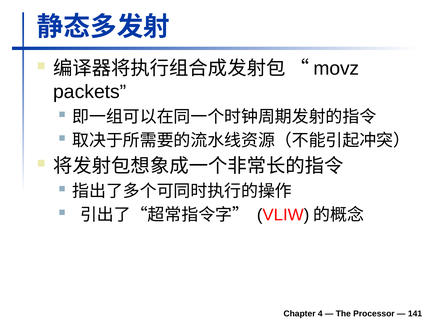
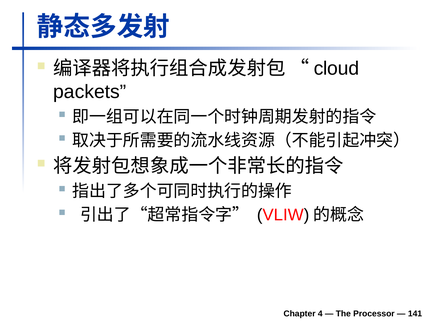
movz: movz -> cloud
